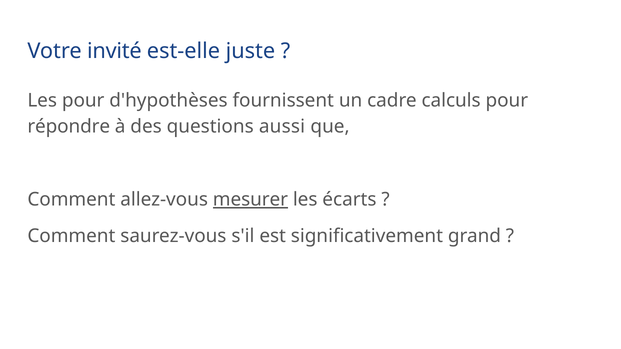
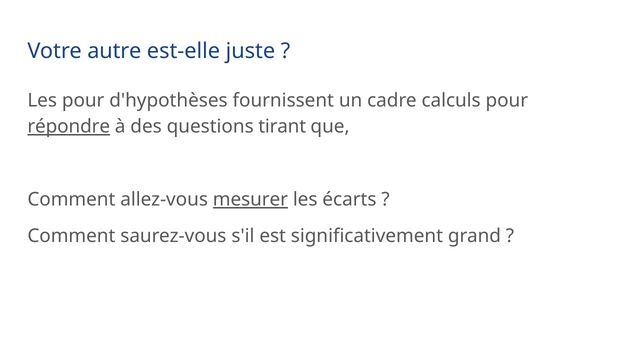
invité: invité -> autre
répondre underline: none -> present
aussi: aussi -> tirant
